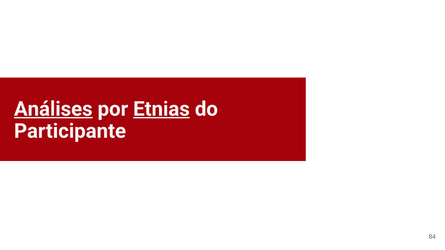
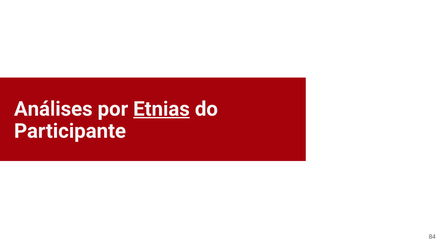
Análises underline: present -> none
